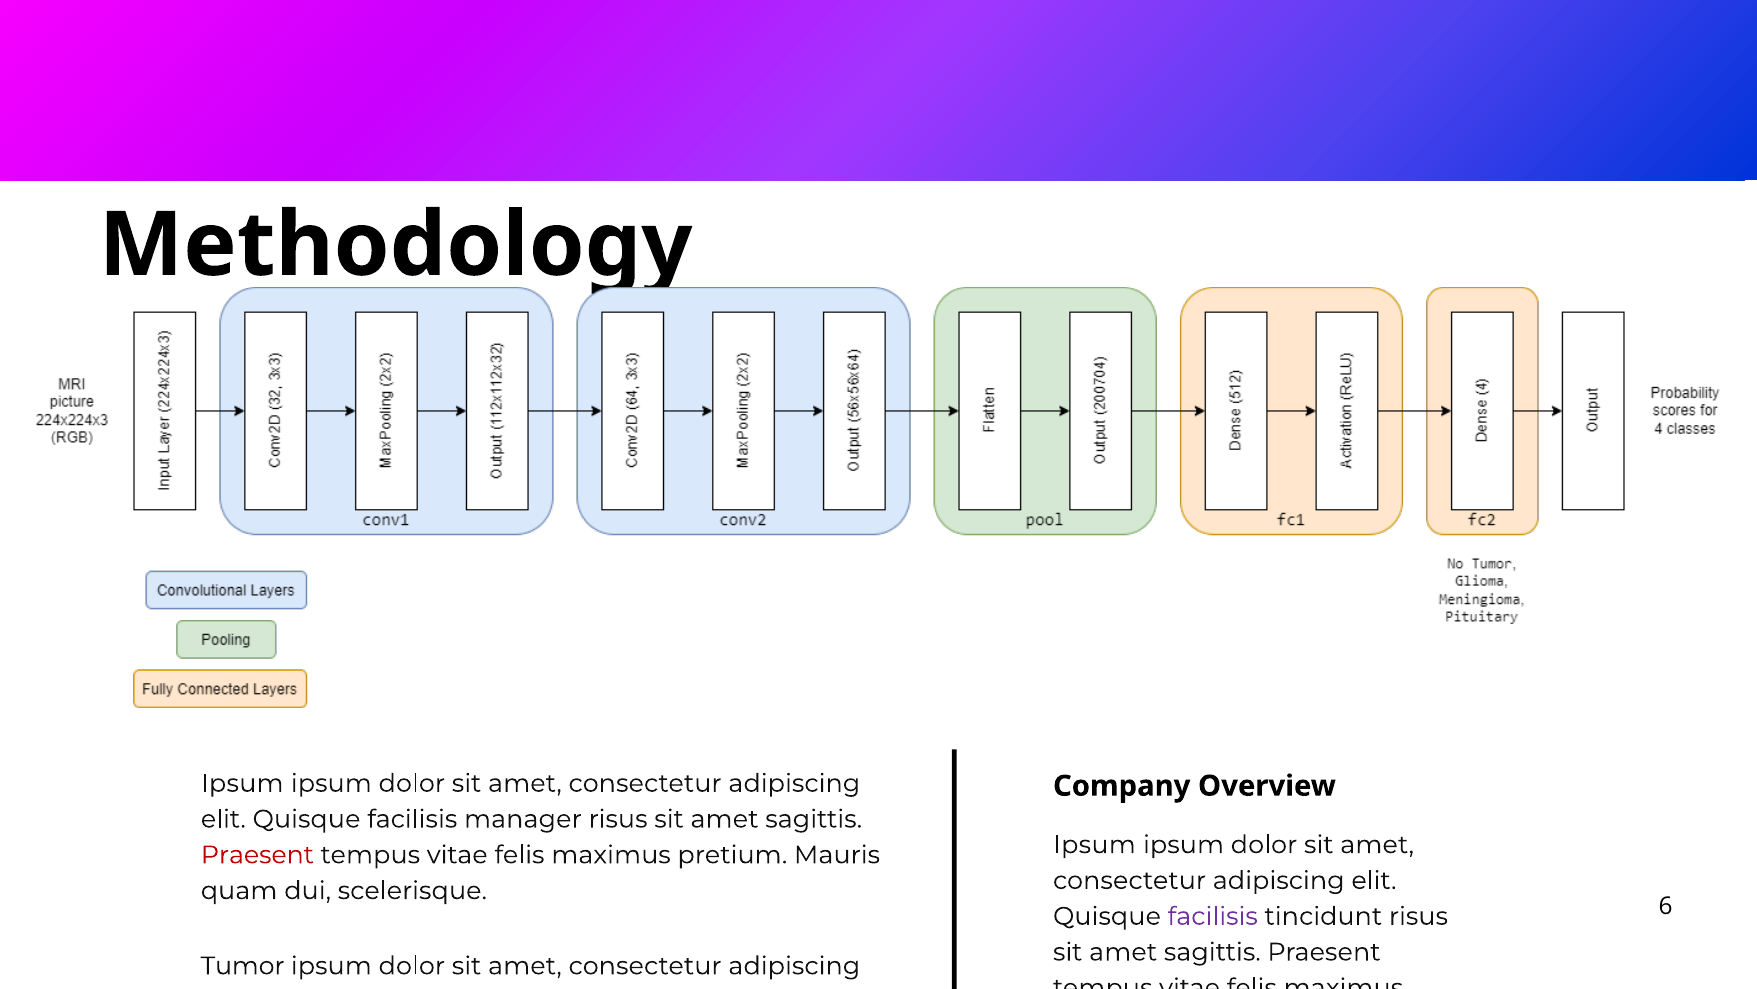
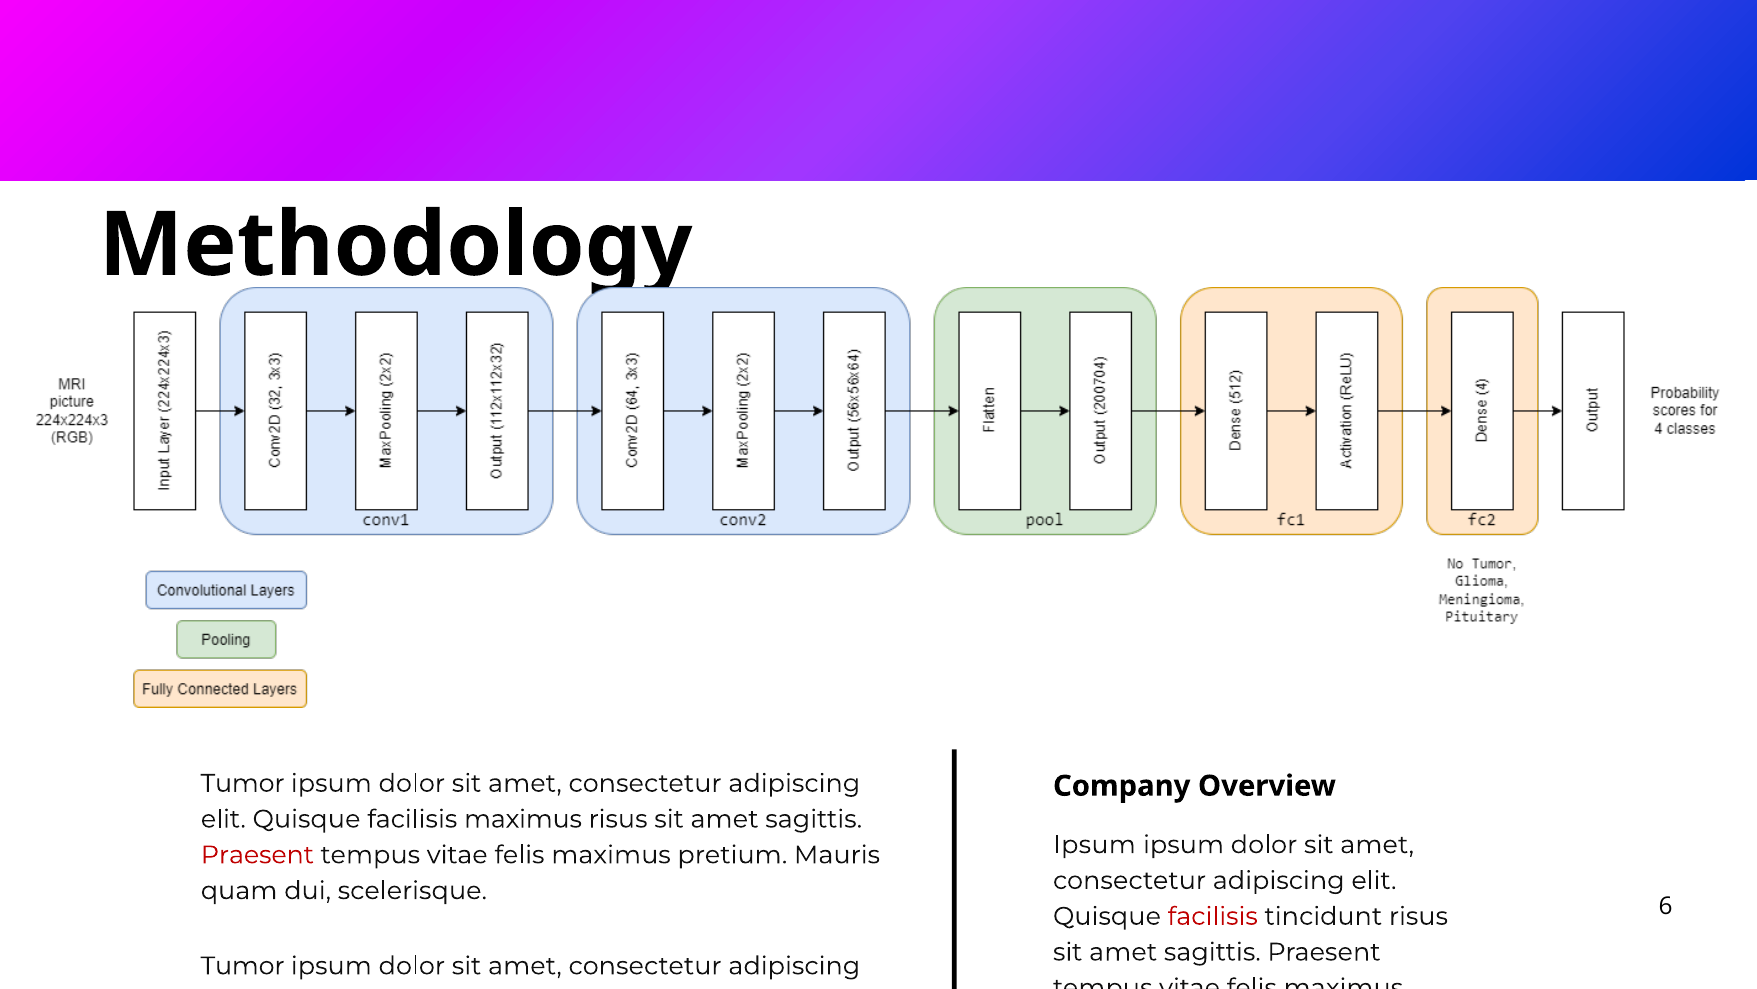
Ipsum at (242, 783): Ipsum -> Tumor
facilisis manager: manager -> maximus
facilisis at (1213, 916) colour: purple -> red
